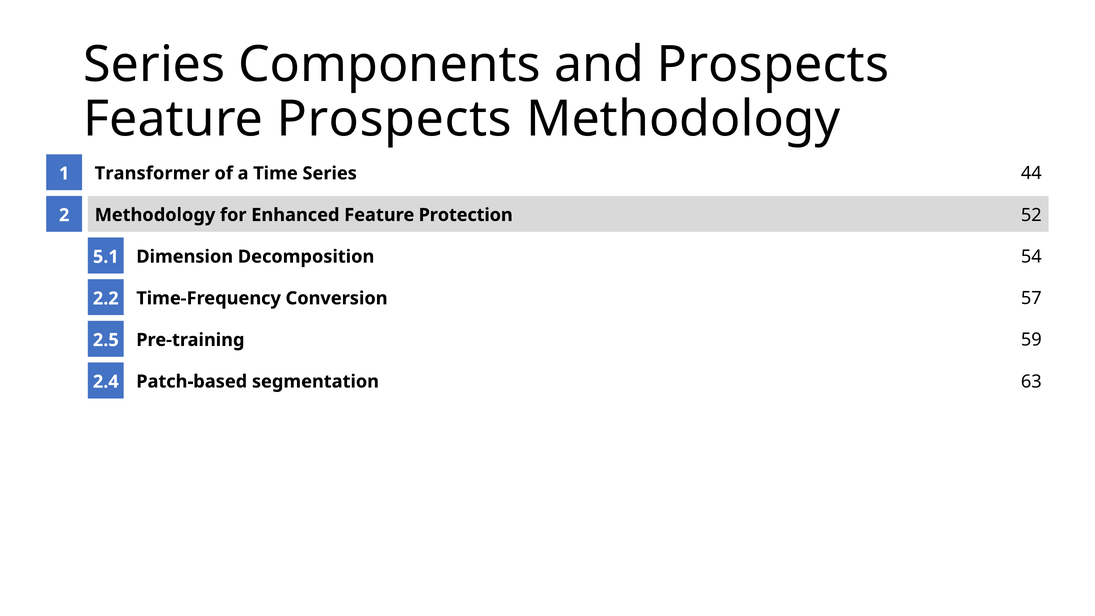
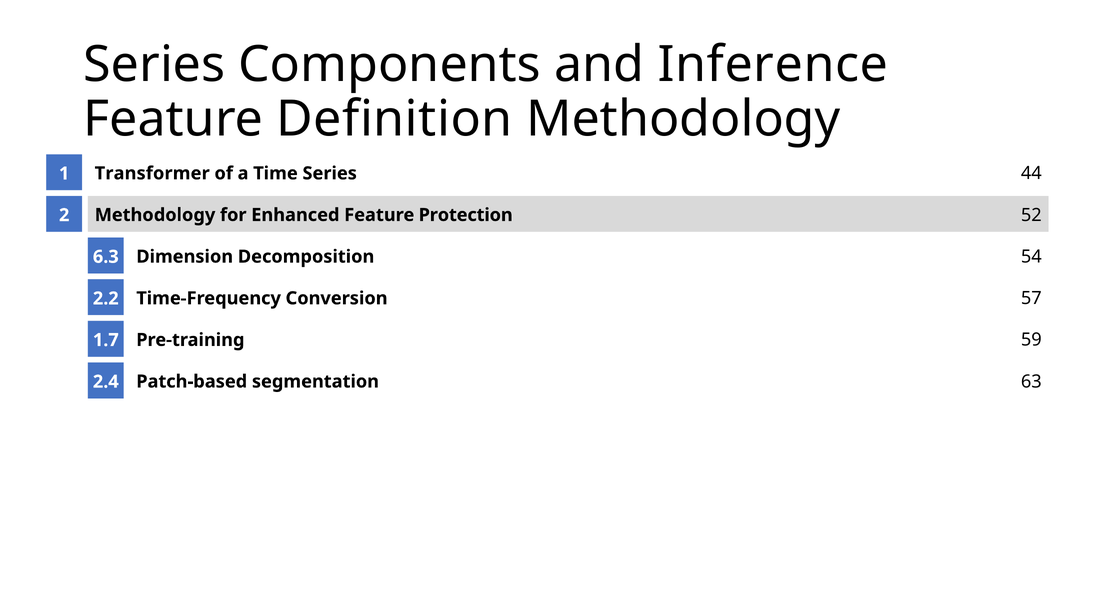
and Prospects: Prospects -> Inference
Feature Prospects: Prospects -> Definition
5.1: 5.1 -> 6.3
2.5: 2.5 -> 1.7
